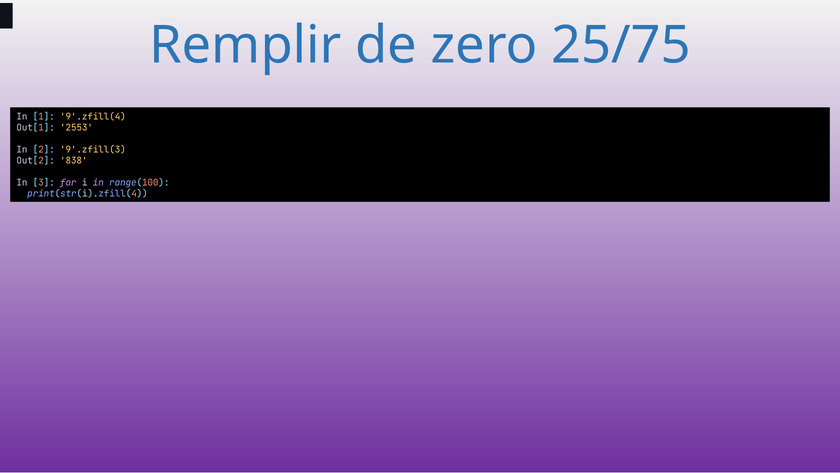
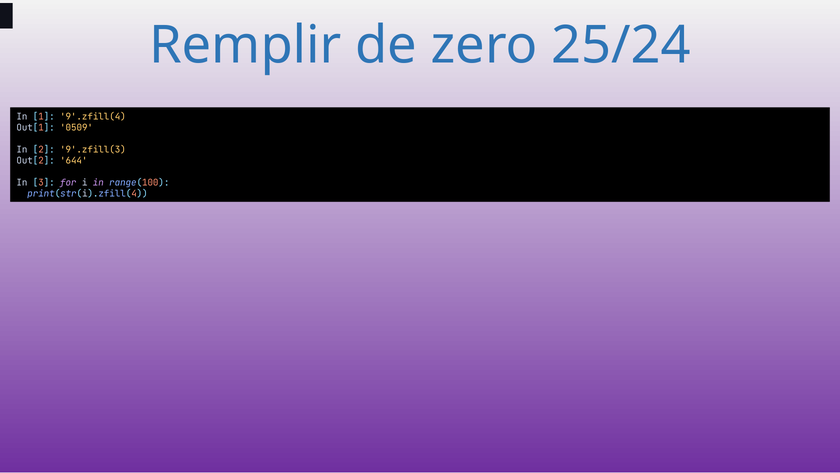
25/75: 25/75 -> 25/24
2553: 2553 -> 0509
838: 838 -> 644
